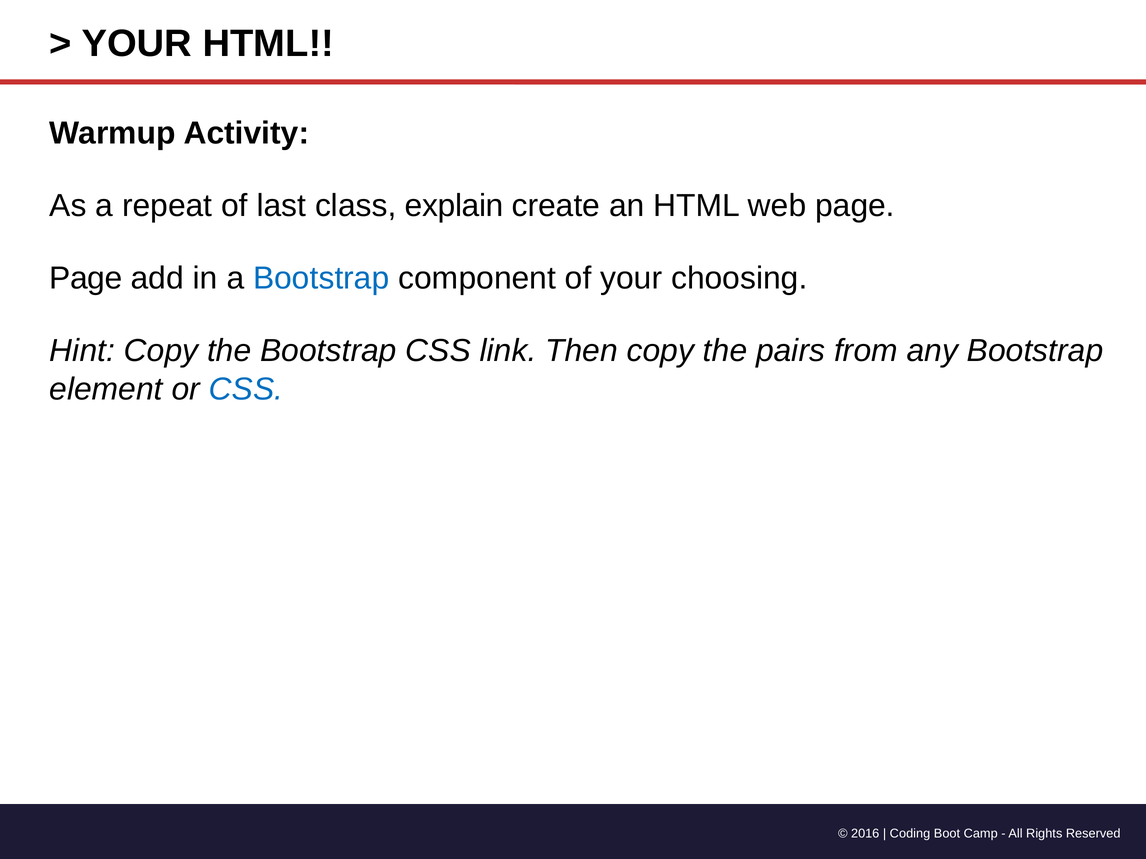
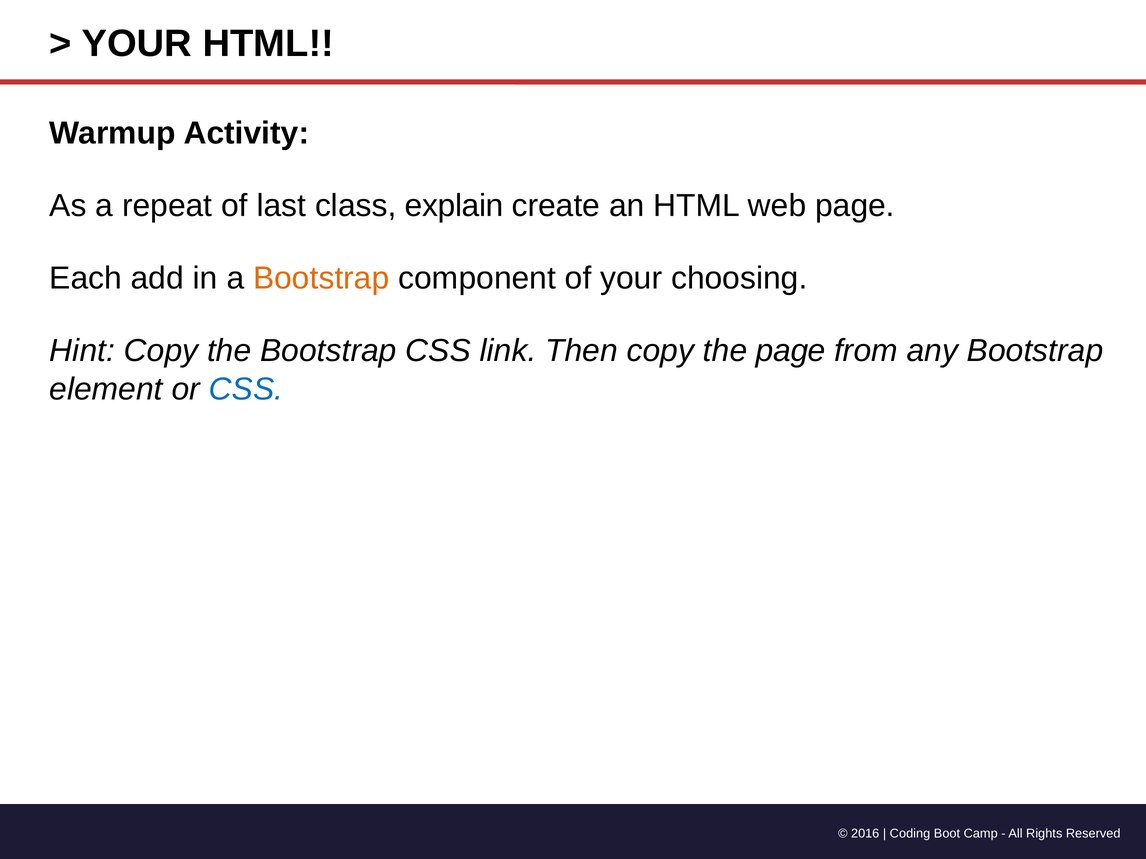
Page at (86, 278): Page -> Each
Bootstrap at (321, 278) colour: blue -> orange
the pairs: pairs -> page
